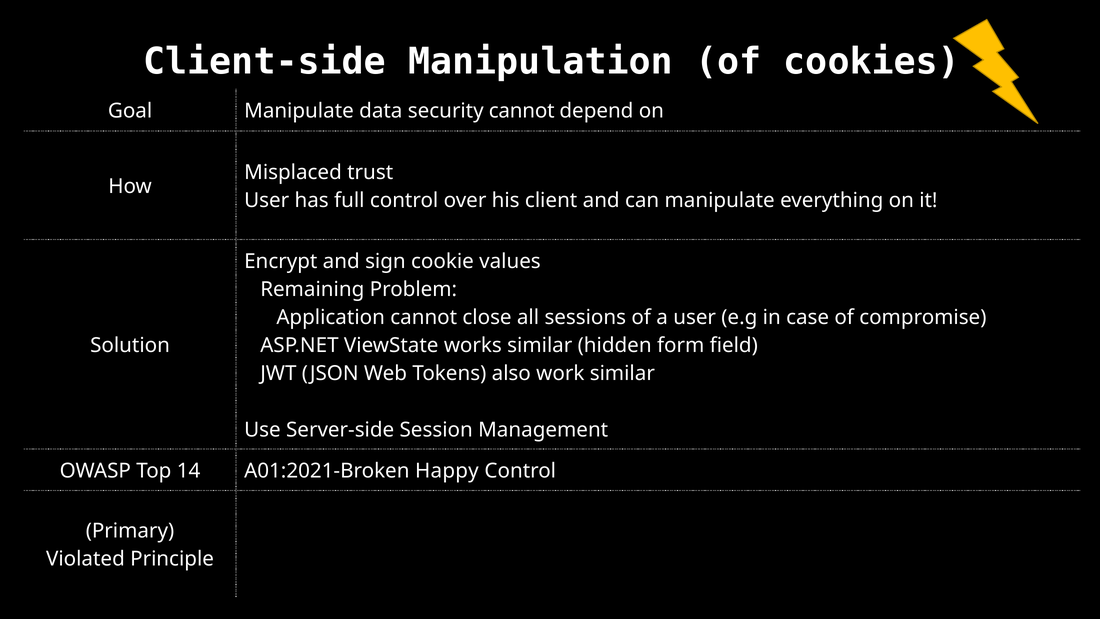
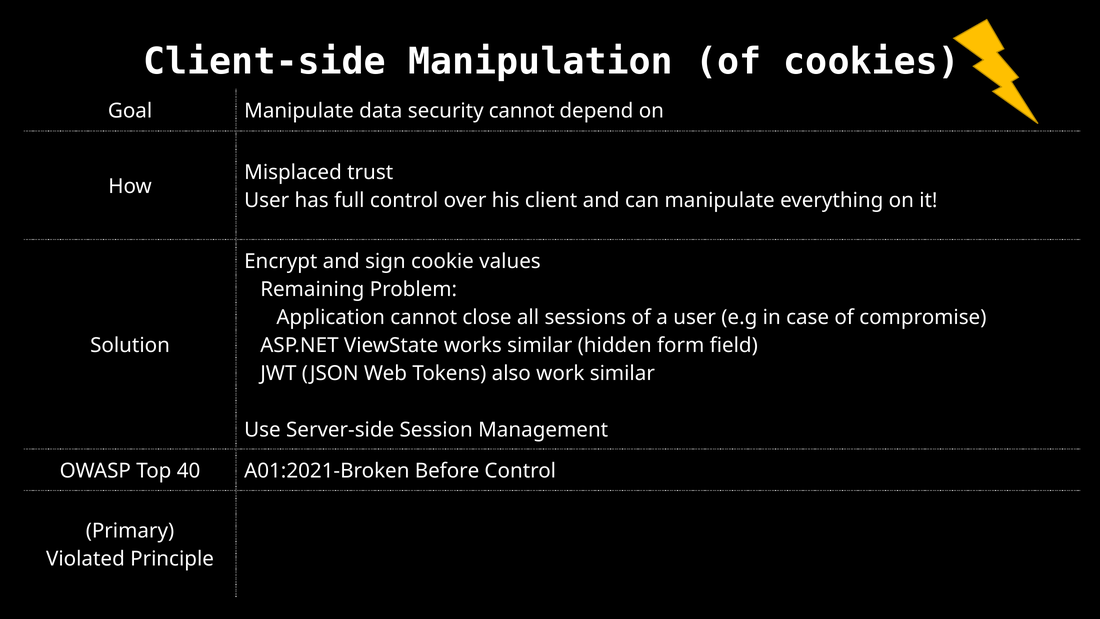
14: 14 -> 40
Happy: Happy -> Before
